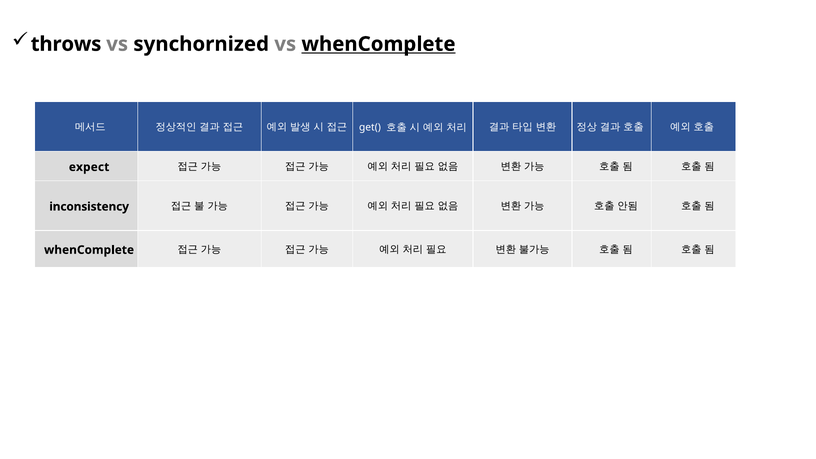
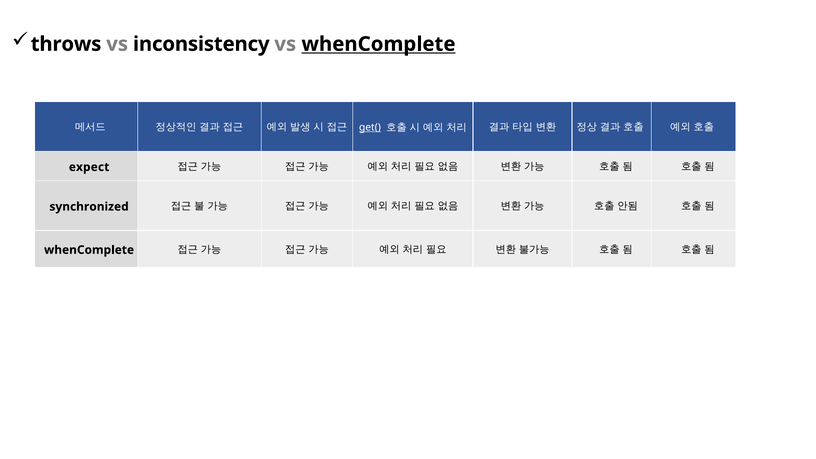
synchornized: synchornized -> inconsistency
get( underline: none -> present
inconsistency: inconsistency -> synchronized
